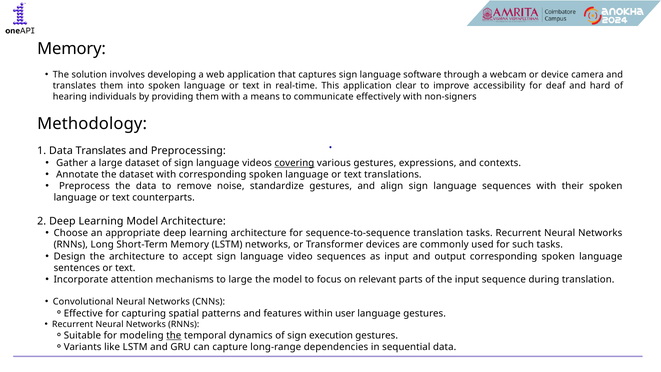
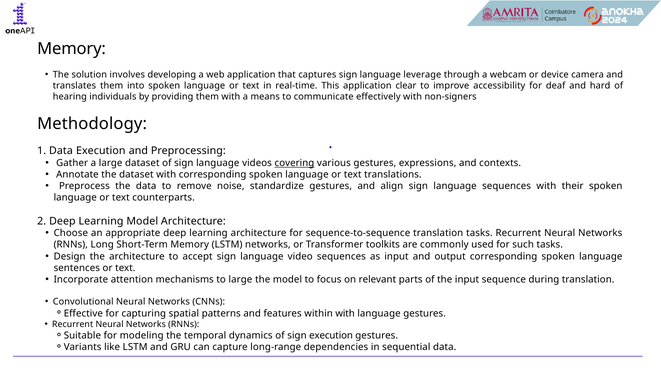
software: software -> leverage
Data Translates: Translates -> Execution
devices: devices -> toolkits
within user: user -> with
the at (174, 335) underline: present -> none
